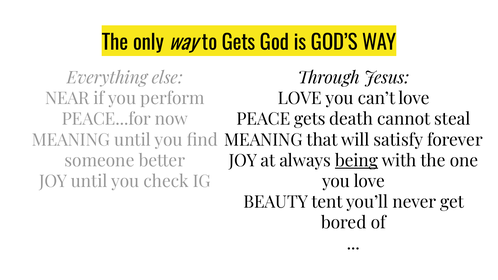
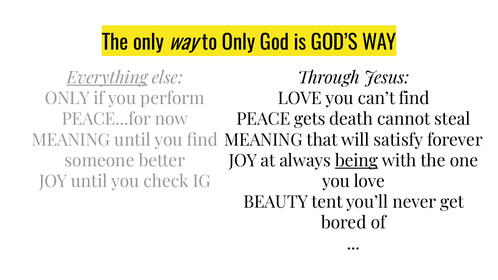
to Gets: Gets -> Only
Everything underline: none -> present
NEAR at (67, 99): NEAR -> ONLY
can’t love: love -> find
